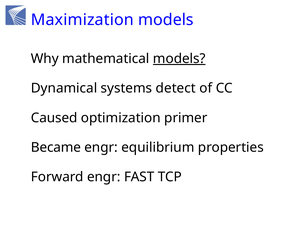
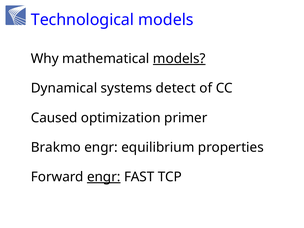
Maximization: Maximization -> Technological
Became: Became -> Brakmo
engr at (104, 177) underline: none -> present
